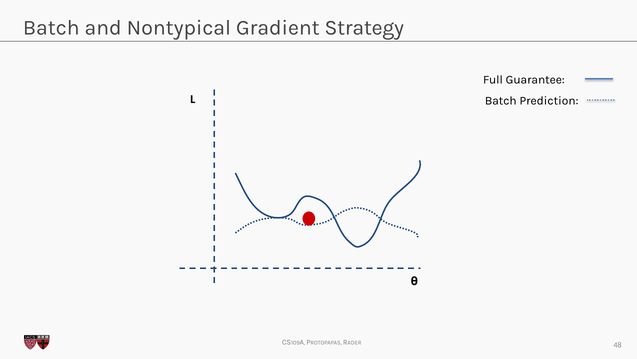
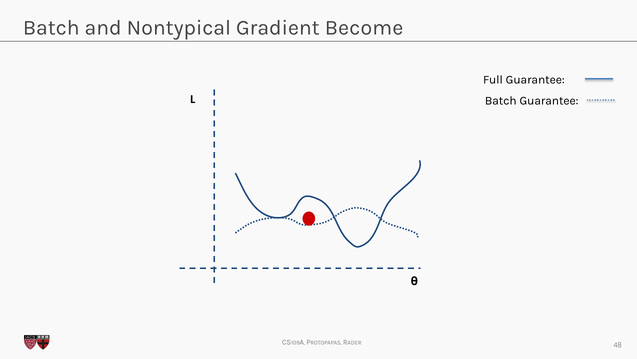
Strategy: Strategy -> Become
Batch Prediction: Prediction -> Guarantee
